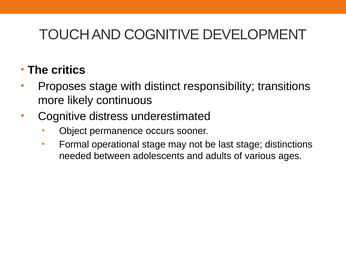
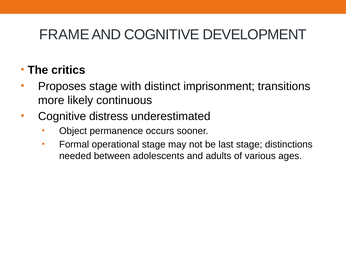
TOUCH: TOUCH -> FRAME
responsibility: responsibility -> imprisonment
